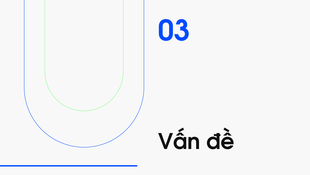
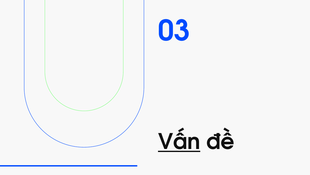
Vấn underline: none -> present
